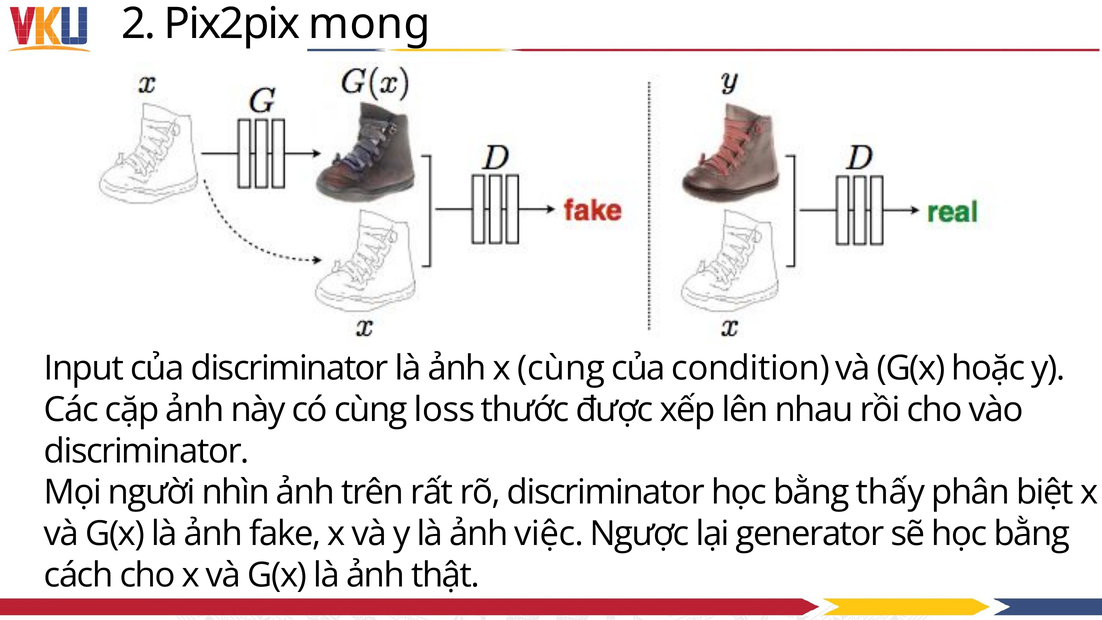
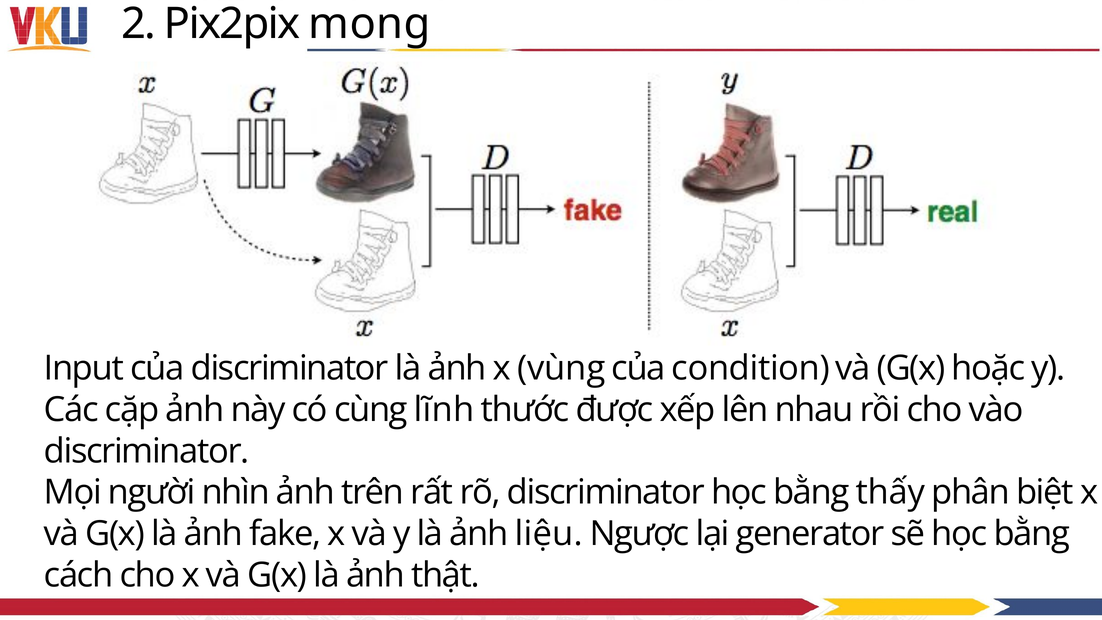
x cùng: cùng -> vùng
loss: loss -> lĩnh
việc: việc -> liệu
